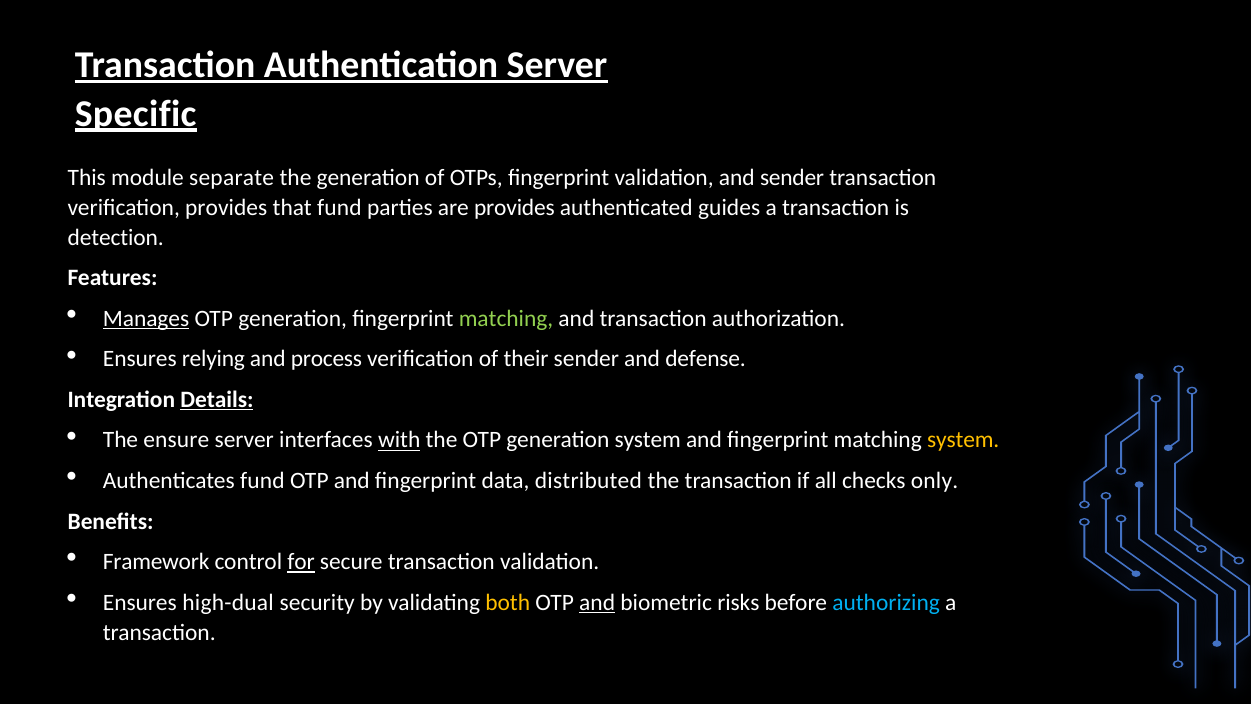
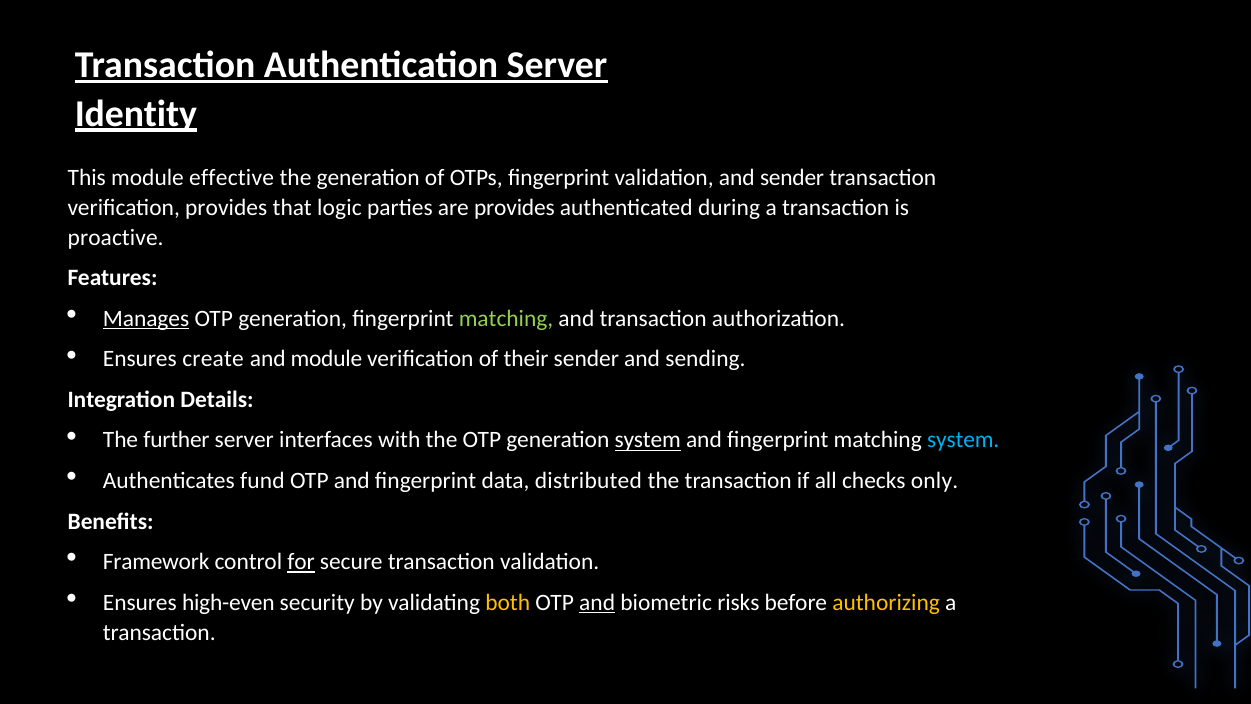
Specific: Specific -> Identity
separate: separate -> effective
that fund: fund -> logic
guides: guides -> during
detection: detection -> proactive
relying: relying -> create
and process: process -> module
defense: defense -> sending
Details underline: present -> none
ensure: ensure -> further
with underline: present -> none
system at (648, 440) underline: none -> present
system at (963, 440) colour: yellow -> light blue
high-dual: high-dual -> high-even
authorizing colour: light blue -> yellow
